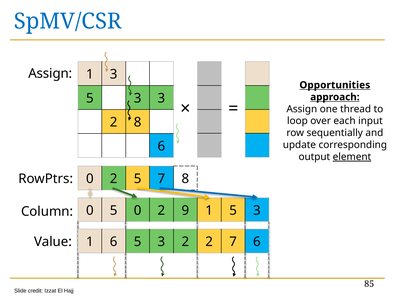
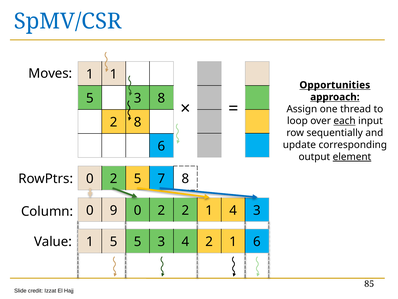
Assign at (50, 73): Assign -> Moves
1 3: 3 -> 1
3 3: 3 -> 8
each underline: none -> present
0 5: 5 -> 9
2 9: 9 -> 2
1 5: 5 -> 4
6 at (114, 241): 6 -> 5
5 3 2: 2 -> 4
7 at (233, 241): 7 -> 1
